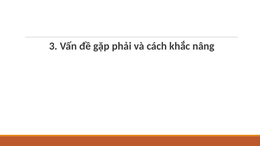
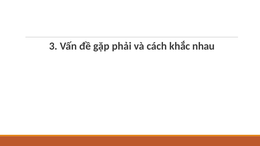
nâng: nâng -> nhau
